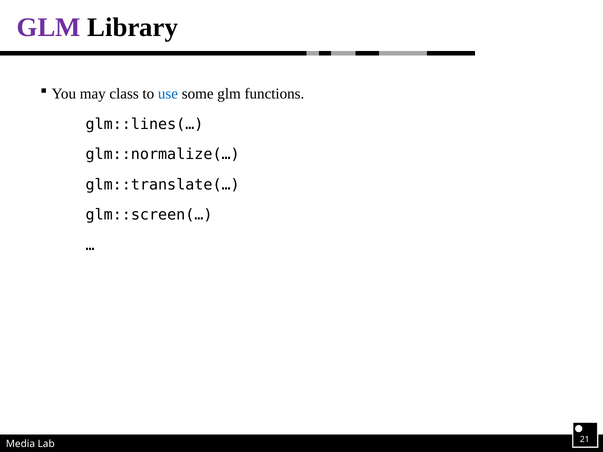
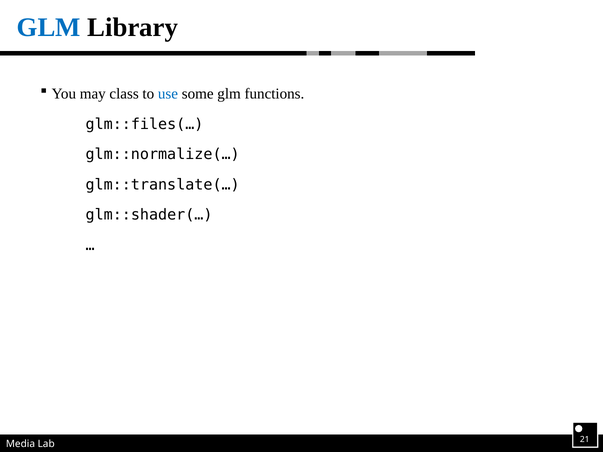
GLM at (49, 27) colour: purple -> blue
glm::lines(…: glm::lines(… -> glm::files(…
glm::screen(…: glm::screen(… -> glm::shader(…
